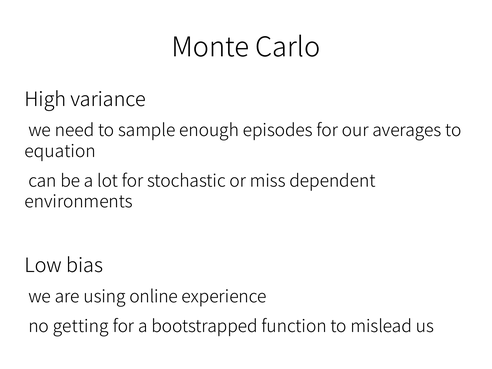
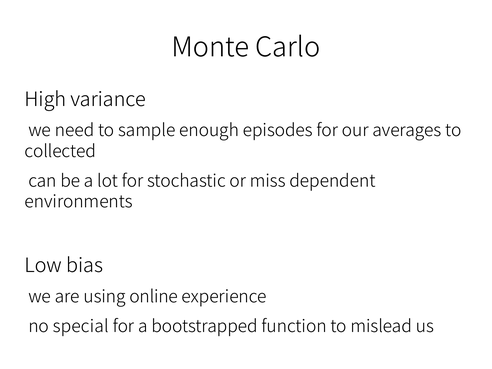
equation: equation -> collected
getting: getting -> special
